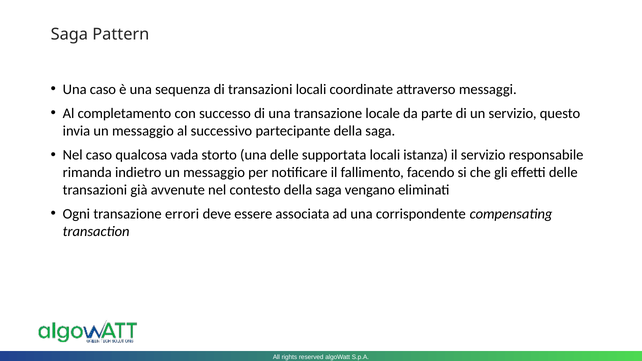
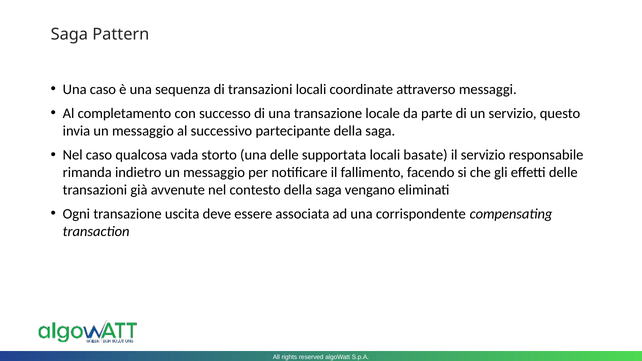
istanza: istanza -> basate
errori: errori -> uscita
